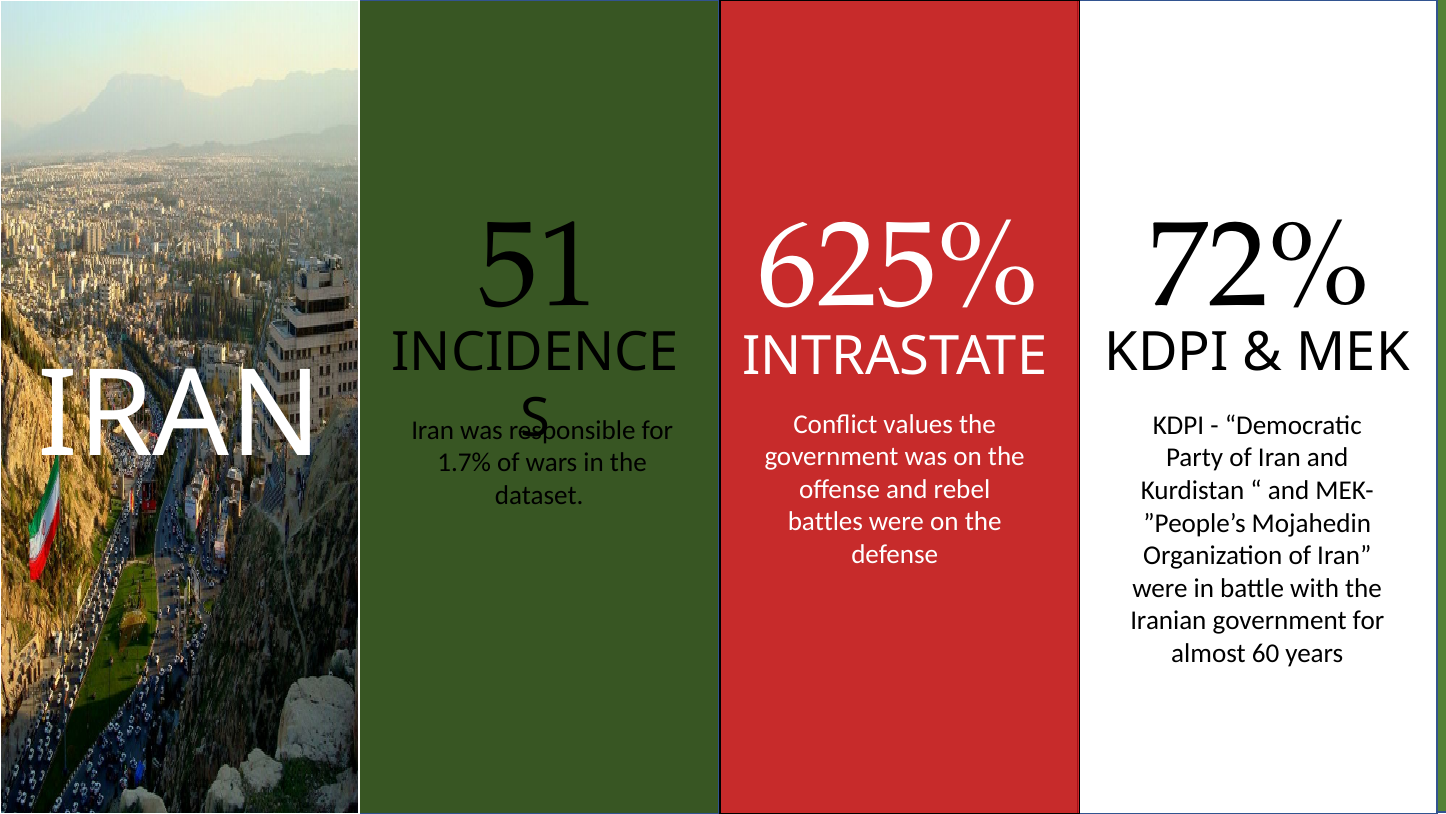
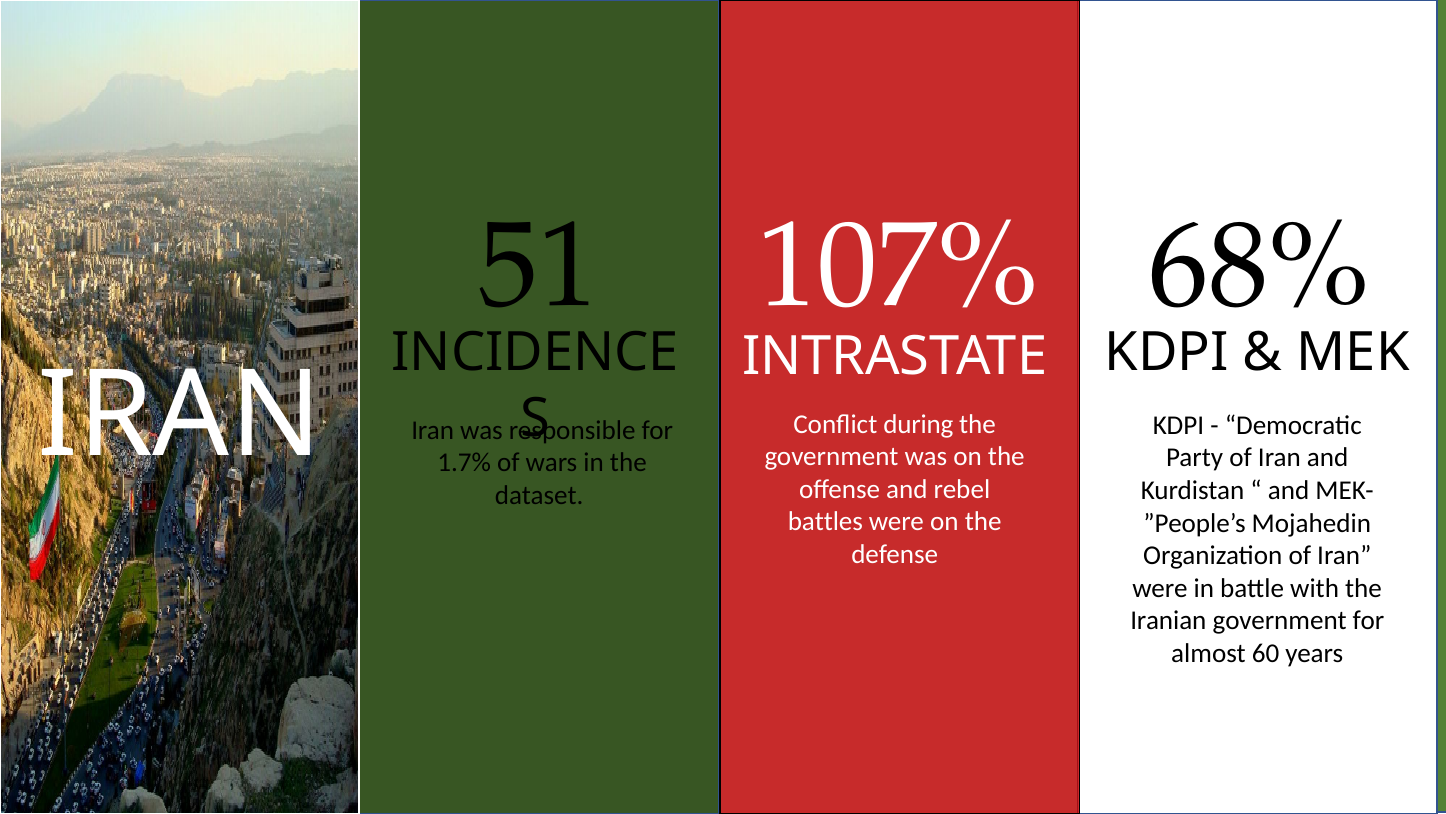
625%: 625% -> 107%
72%: 72% -> 68%
values: values -> during
